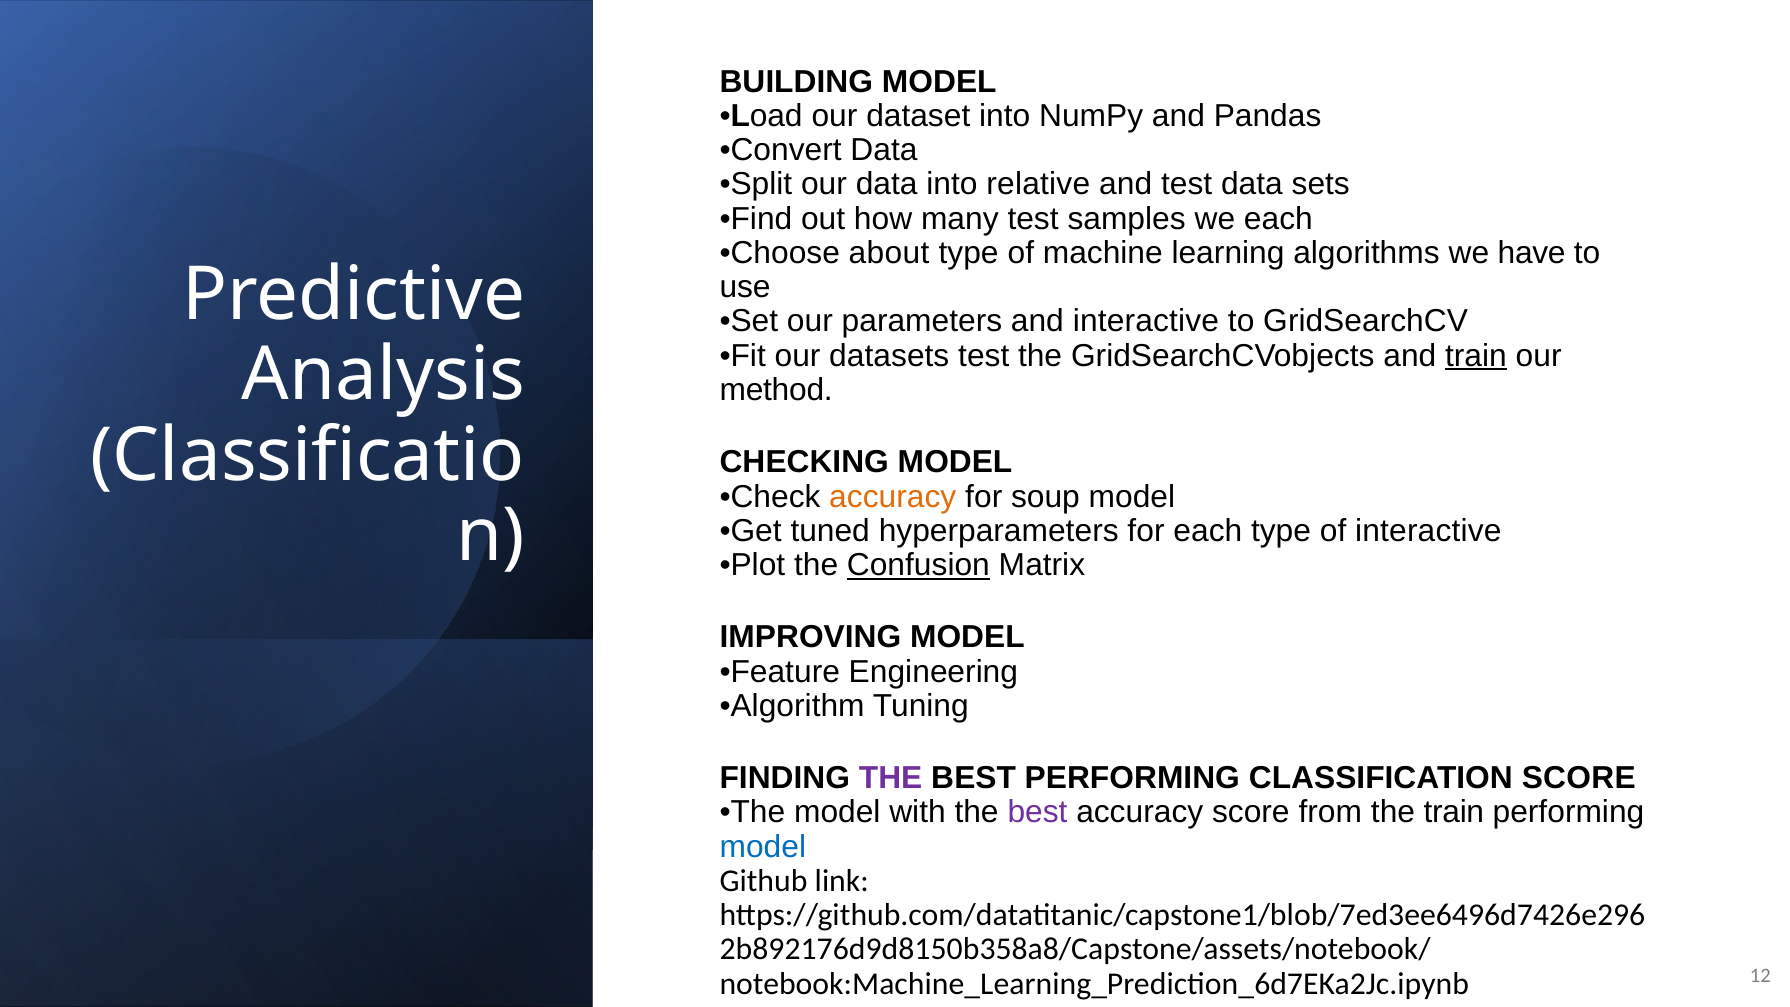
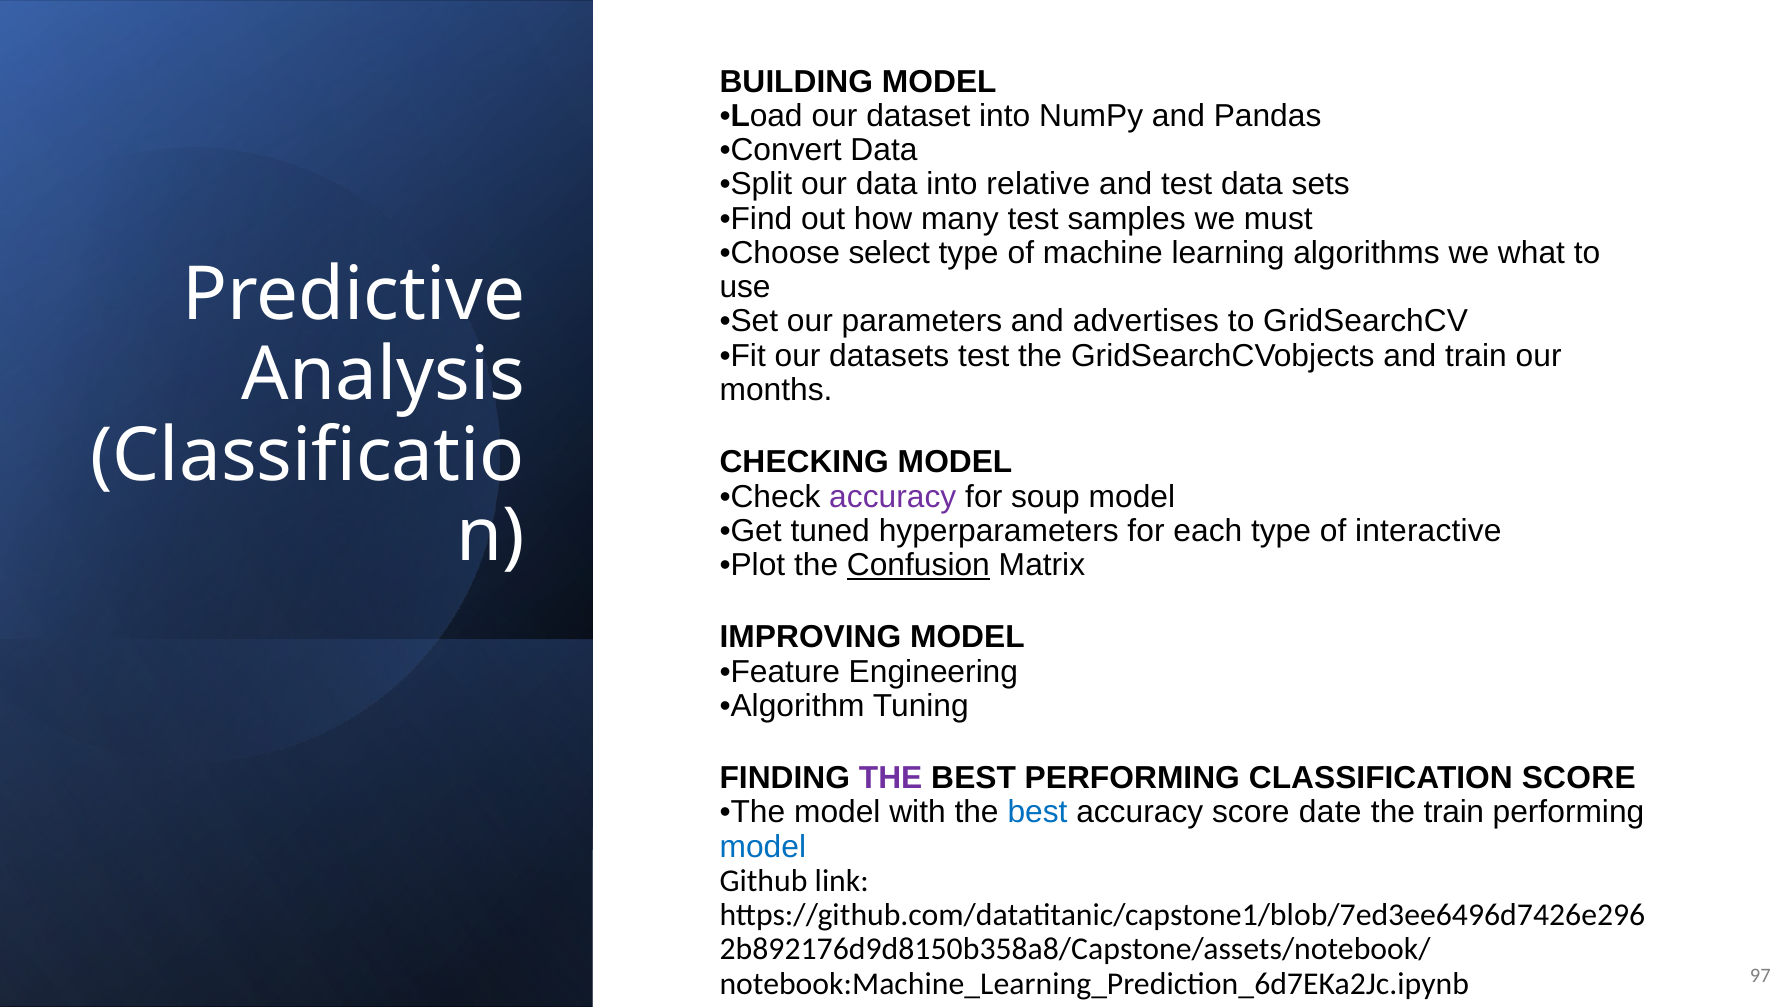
we each: each -> must
about: about -> select
have: have -> what
and interactive: interactive -> advertises
train at (1476, 356) underline: present -> none
method: method -> months
accuracy at (893, 497) colour: orange -> purple
best at (1038, 812) colour: purple -> blue
from: from -> date
12: 12 -> 97
